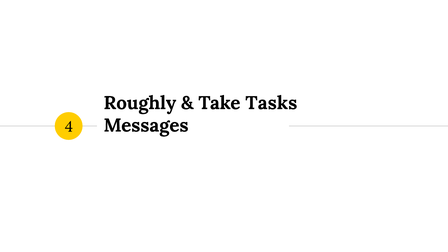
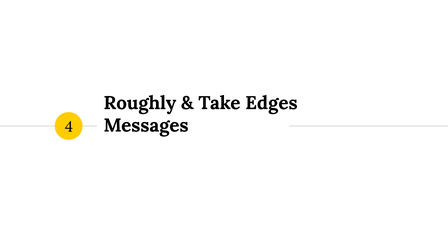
Tasks: Tasks -> Edges
